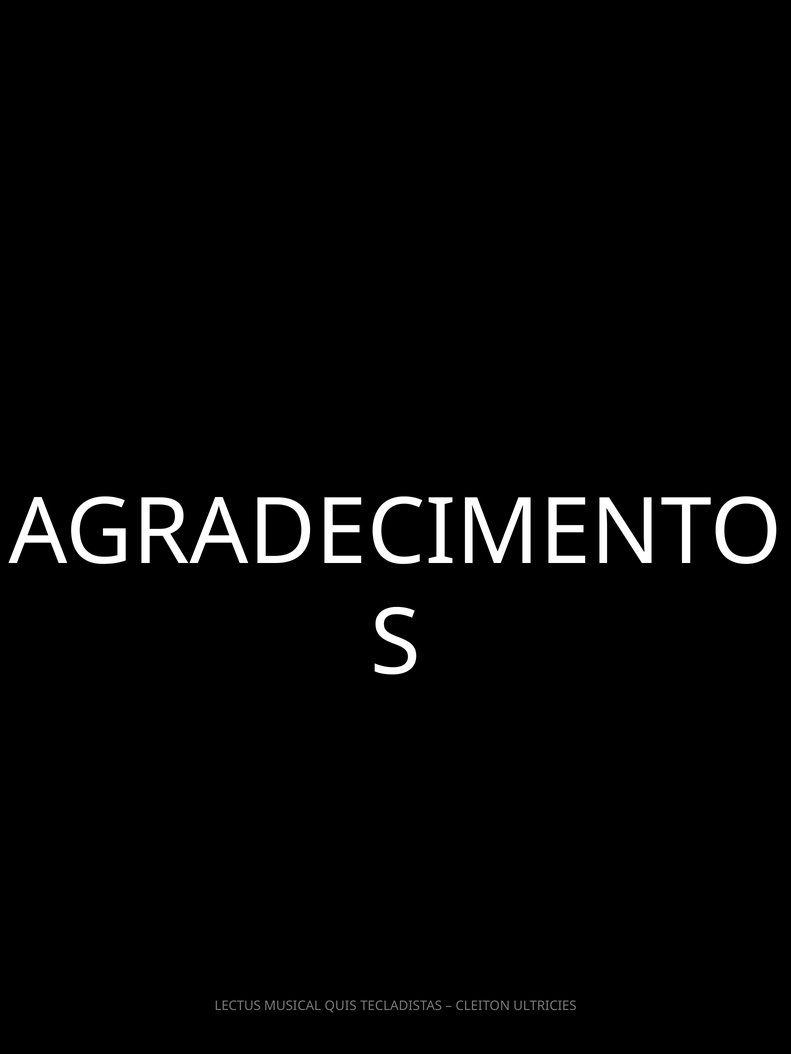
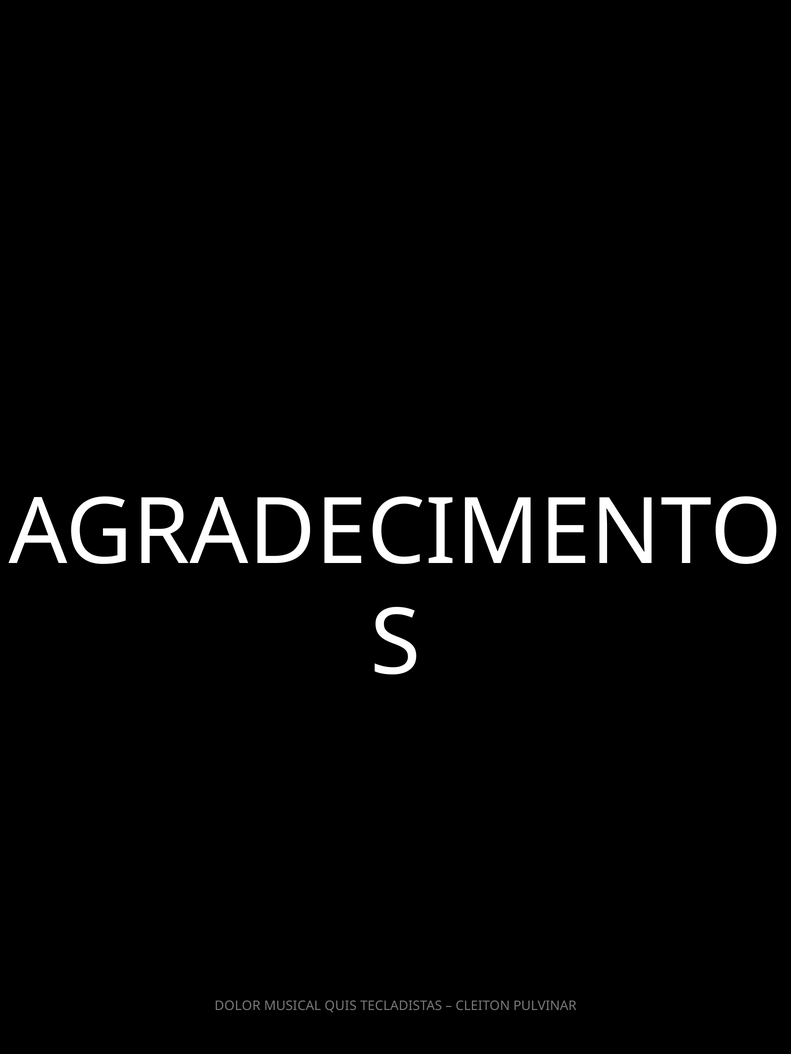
LECTUS at (238, 1007): LECTUS -> DOLOR
CLEITON ULTRICIES: ULTRICIES -> PULVINAR
